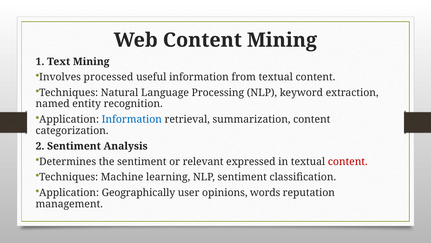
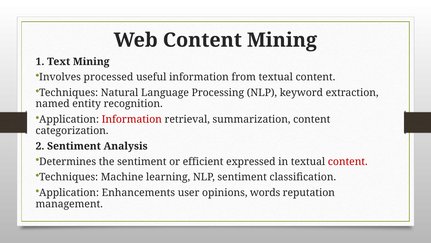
Information at (132, 119) colour: blue -> red
relevant: relevant -> efficient
Geographically: Geographically -> Enhancements
